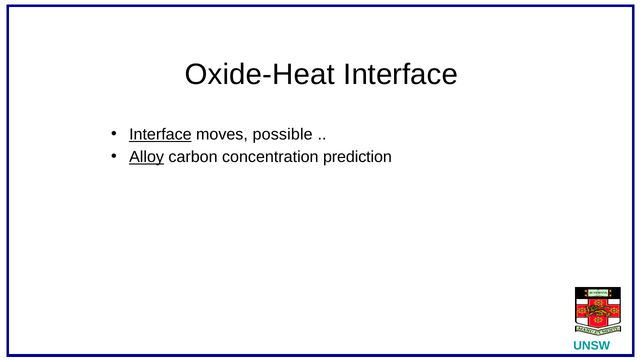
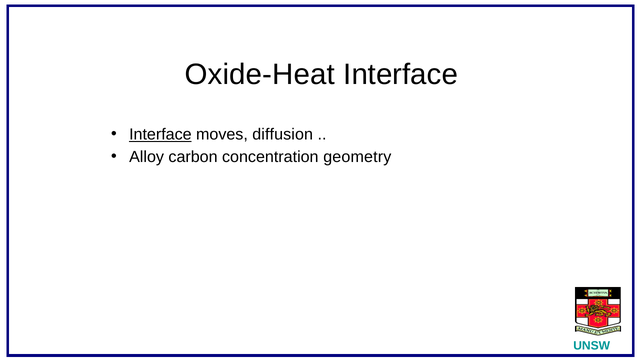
possible: possible -> diffusion
Alloy underline: present -> none
prediction: prediction -> geometry
